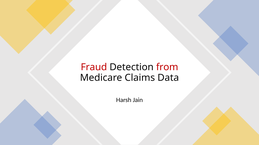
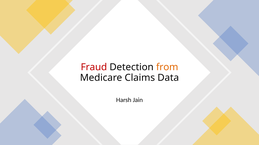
from colour: red -> orange
